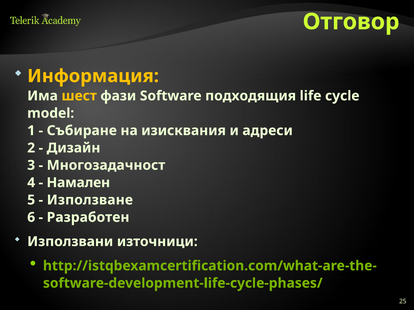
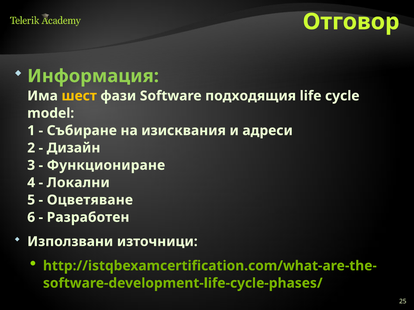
Информация colour: yellow -> light green
Многозадачност: Многозадачност -> Функциониране
Намален: Намален -> Локални
Използване: Използване -> Оцветяване
